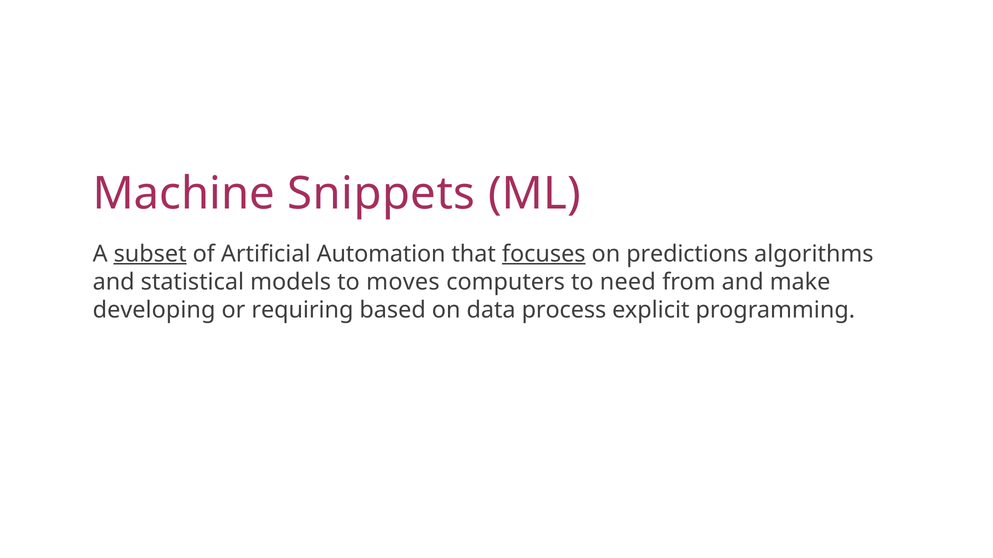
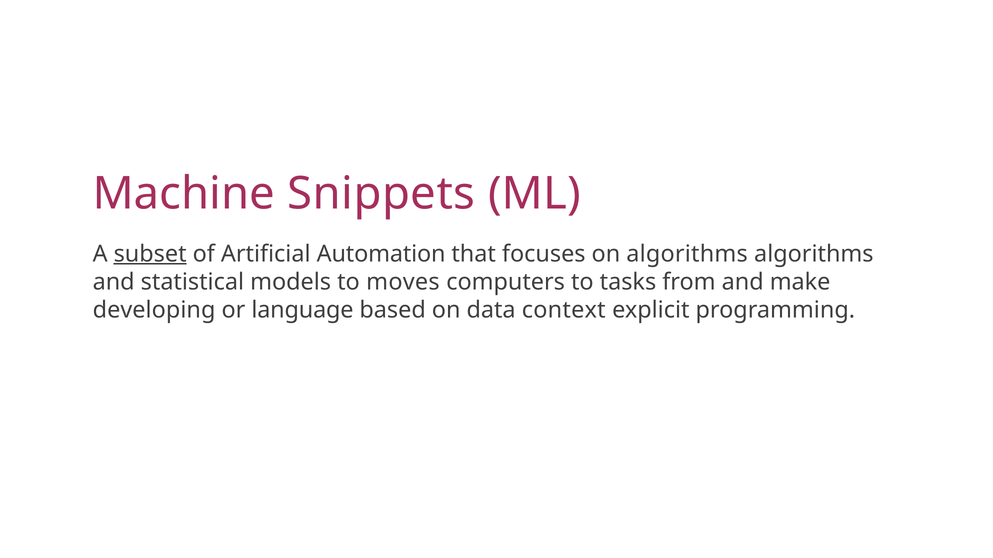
focuses underline: present -> none
on predictions: predictions -> algorithms
need: need -> tasks
requiring: requiring -> language
process: process -> context
